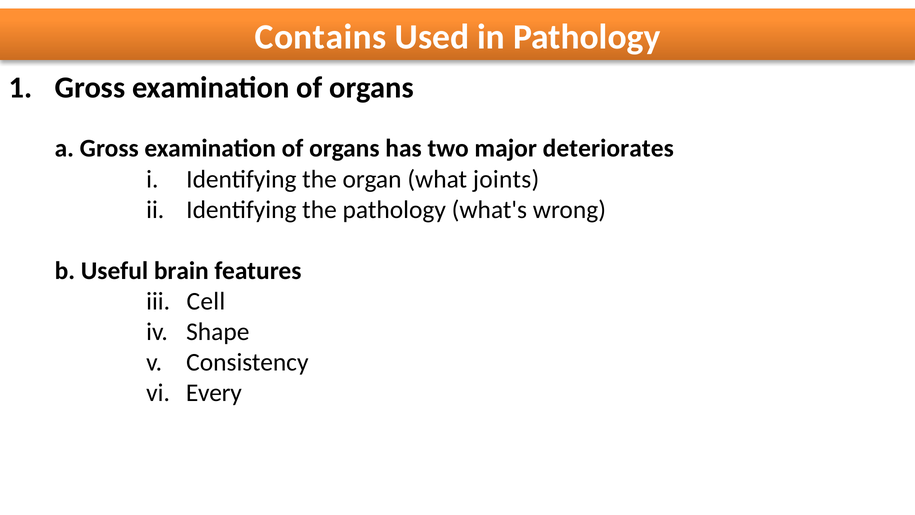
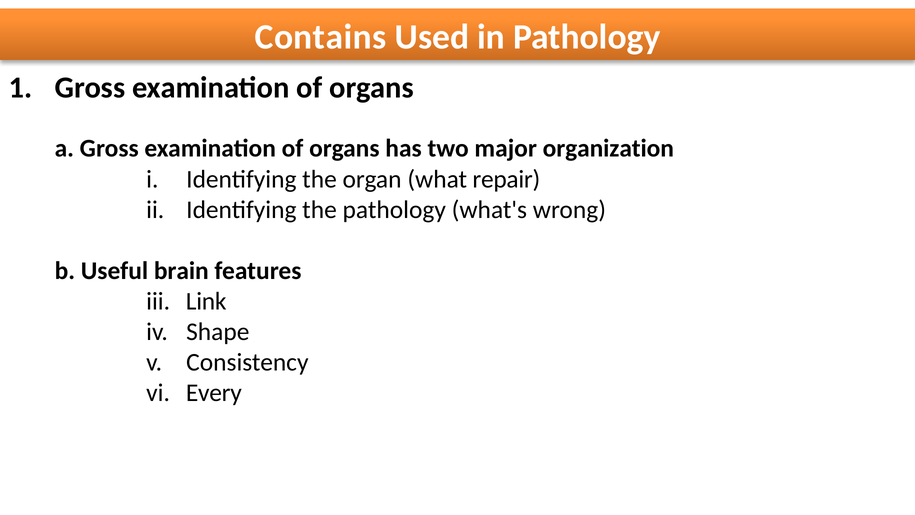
deteriorates: deteriorates -> organization
joints: joints -> repair
Cell: Cell -> Link
